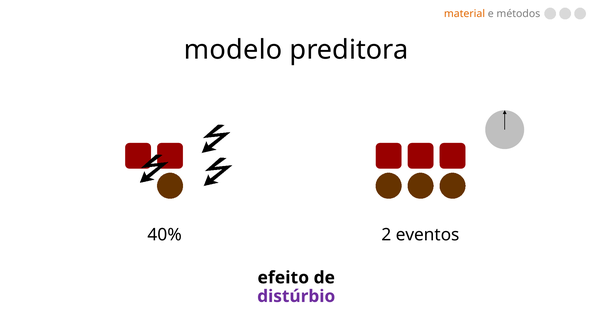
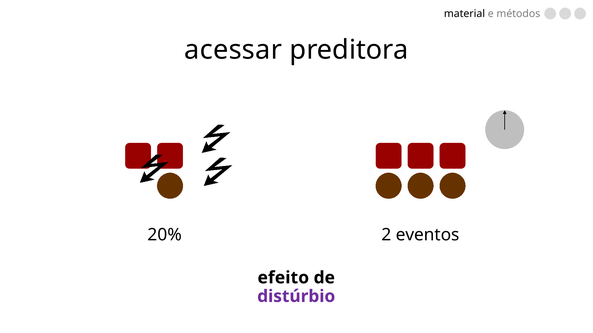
material colour: orange -> black
modelo: modelo -> acessar
40%: 40% -> 20%
